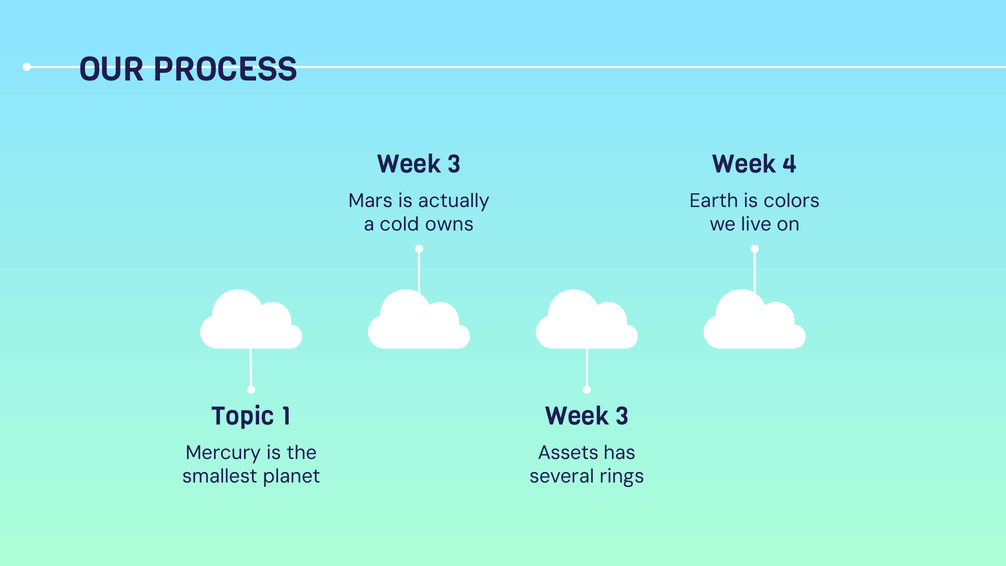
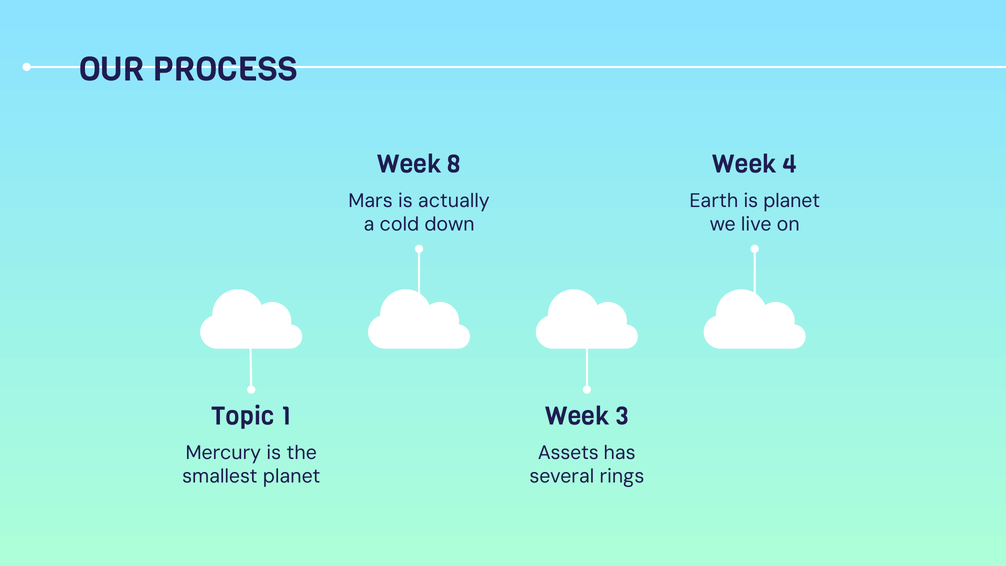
3 at (454, 165): 3 -> 8
is colors: colors -> planet
owns: owns -> down
